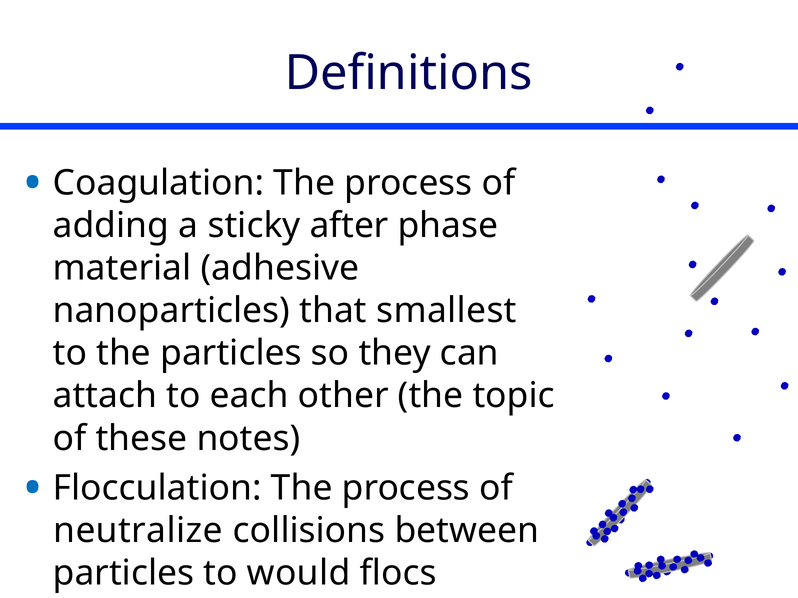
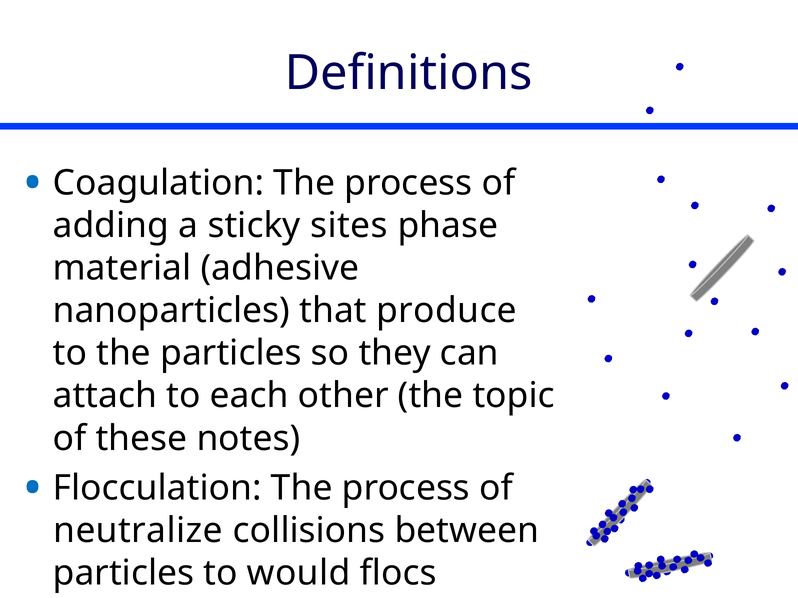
after: after -> sites
smallest: smallest -> produce
